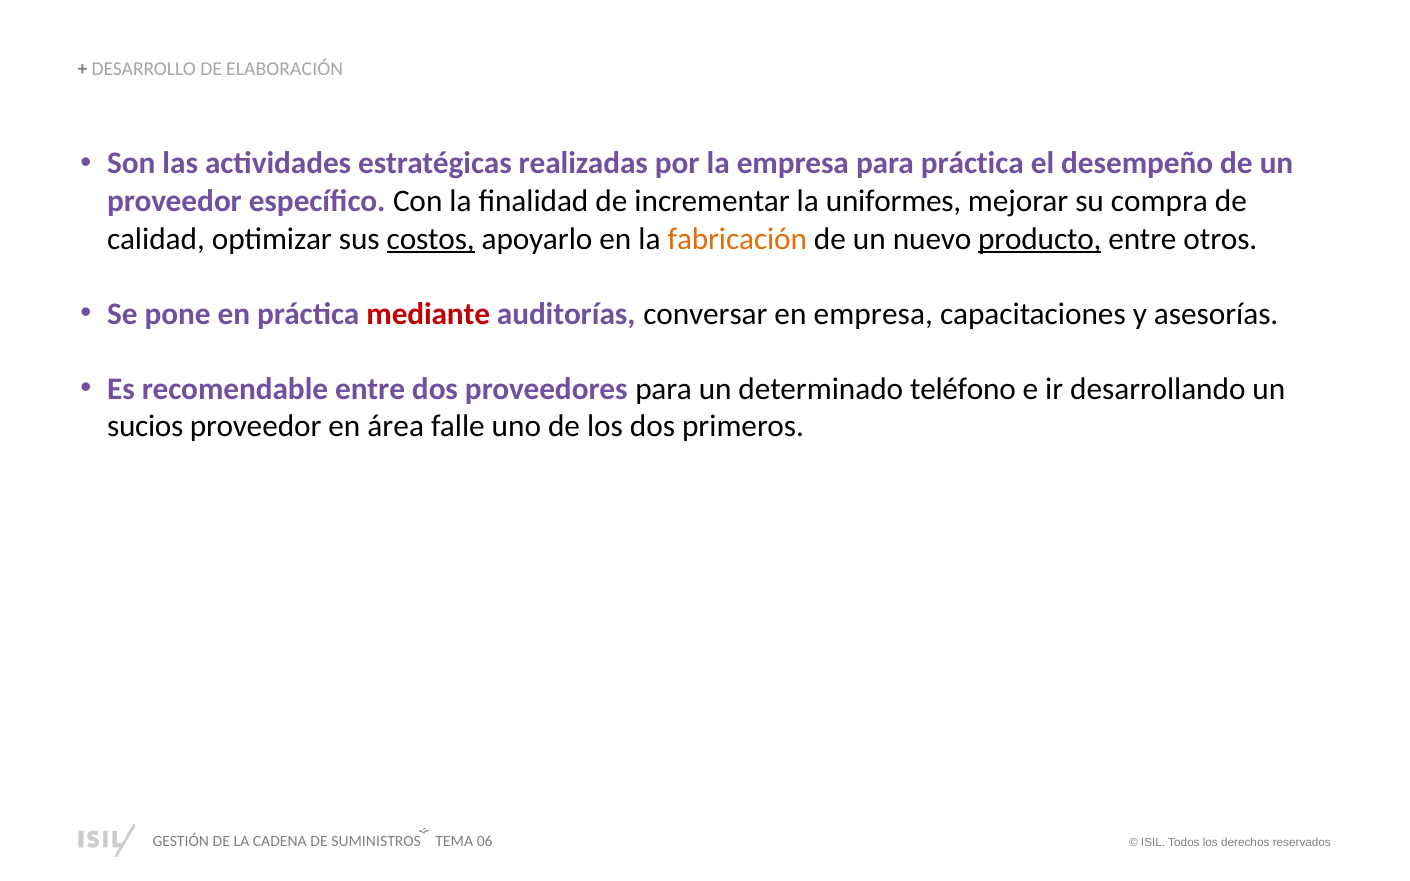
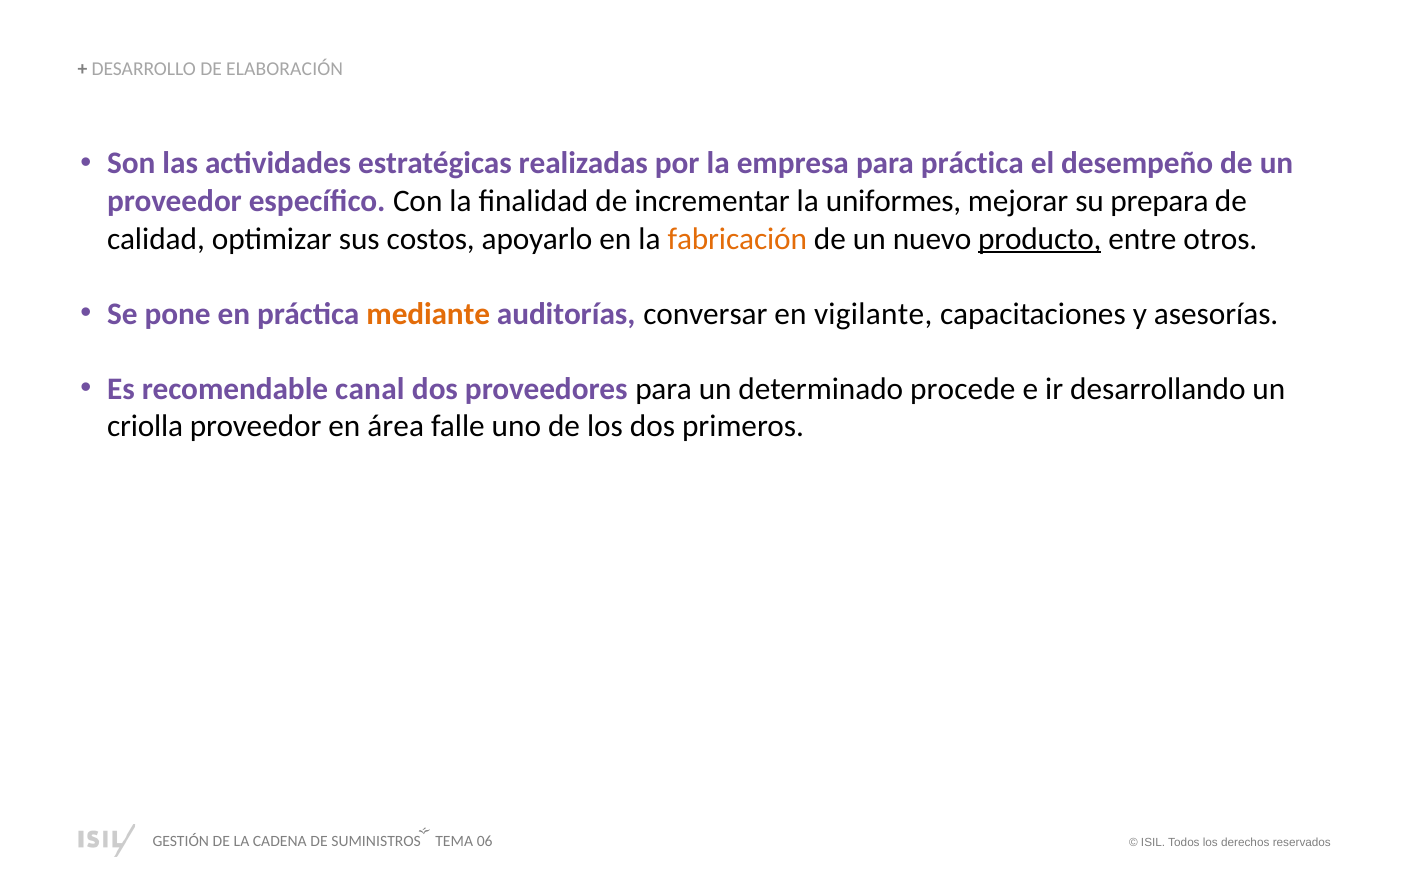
compra: compra -> prepara
costos underline: present -> none
mediante colour: red -> orange
en empresa: empresa -> vigilante
recomendable entre: entre -> canal
teléfono: teléfono -> procede
sucios: sucios -> criolla
